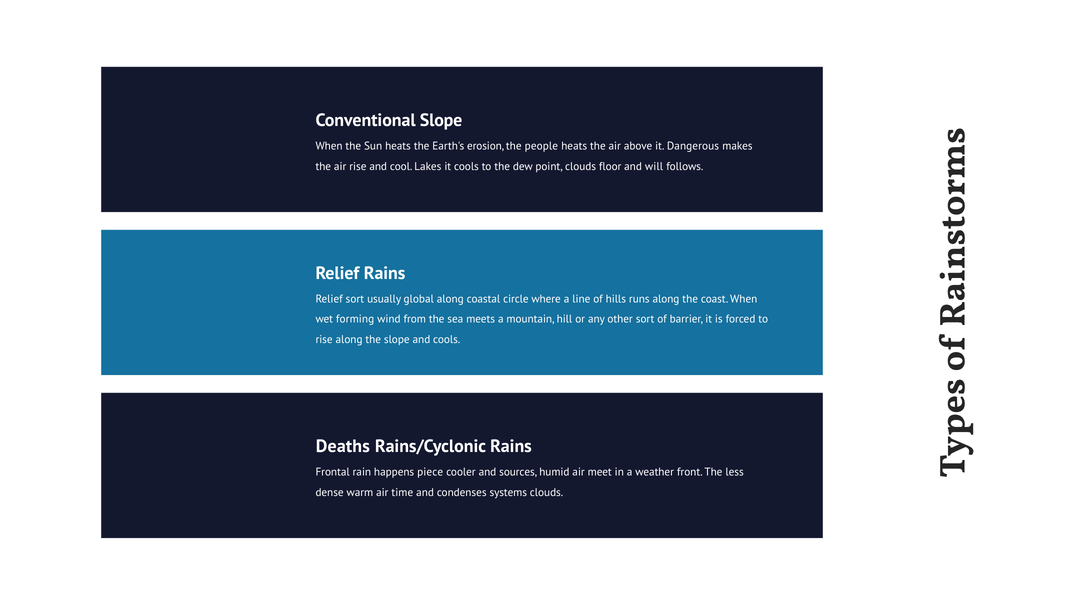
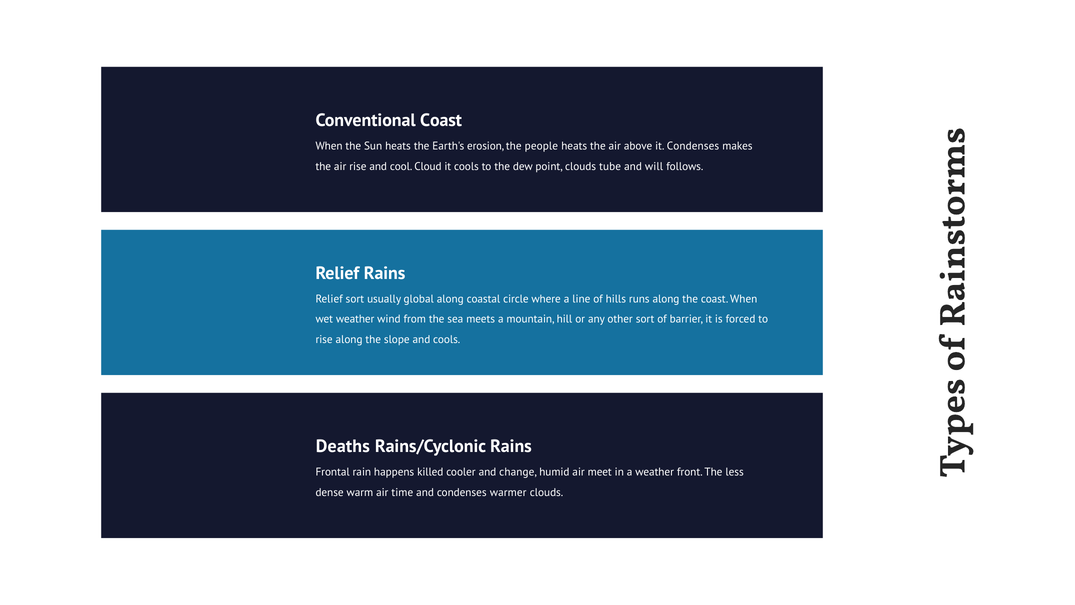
Conventional Slope: Slope -> Coast
it Dangerous: Dangerous -> Condenses
Lakes: Lakes -> Cloud
floor: floor -> tube
wet forming: forming -> weather
piece: piece -> killed
sources: sources -> change
systems: systems -> warmer
